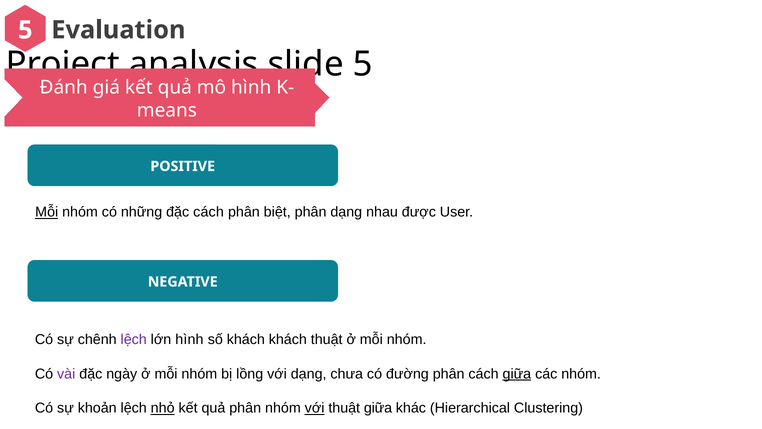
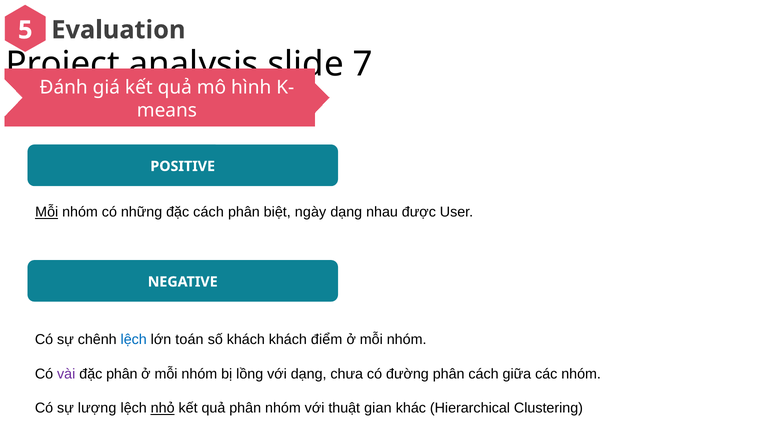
5 at (363, 64): 5 -> 7
biệt phân: phân -> ngày
lệch at (134, 339) colour: purple -> blue
lớn hình: hình -> toán
khách thuật: thuật -> điểm
đặc ngày: ngày -> phân
giữa at (517, 374) underline: present -> none
khoản: khoản -> lượng
với at (315, 408) underline: present -> none
thuật giữa: giữa -> gian
